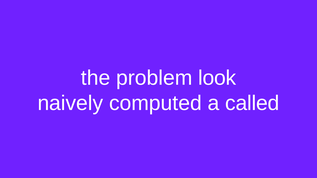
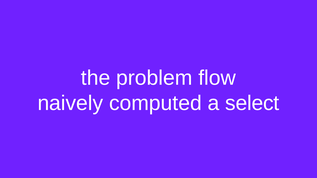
look: look -> flow
called: called -> select
